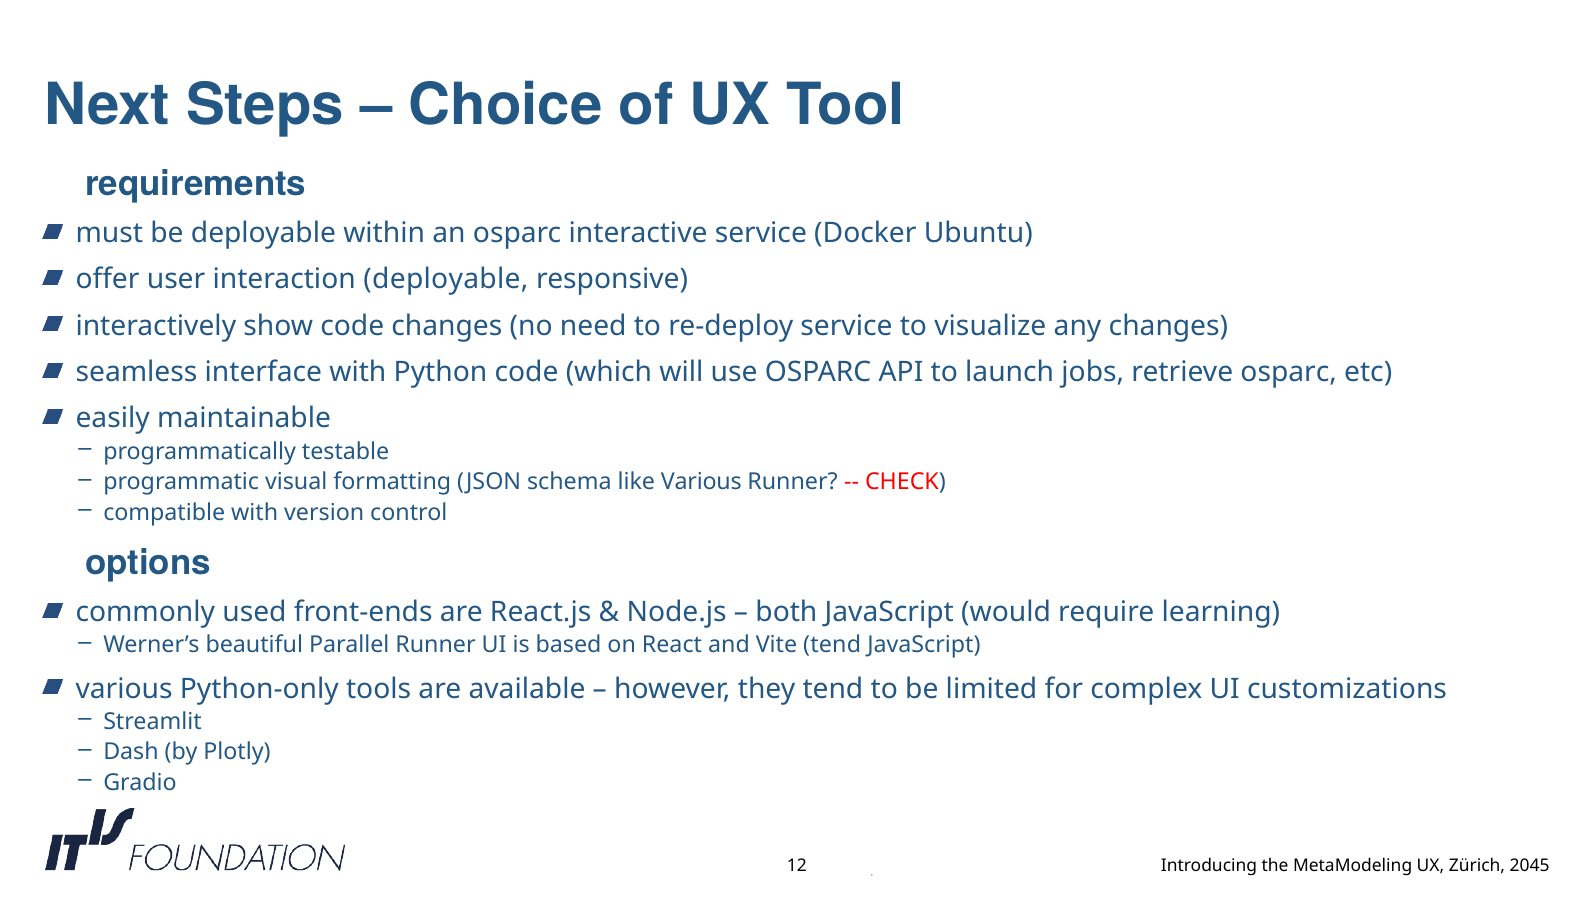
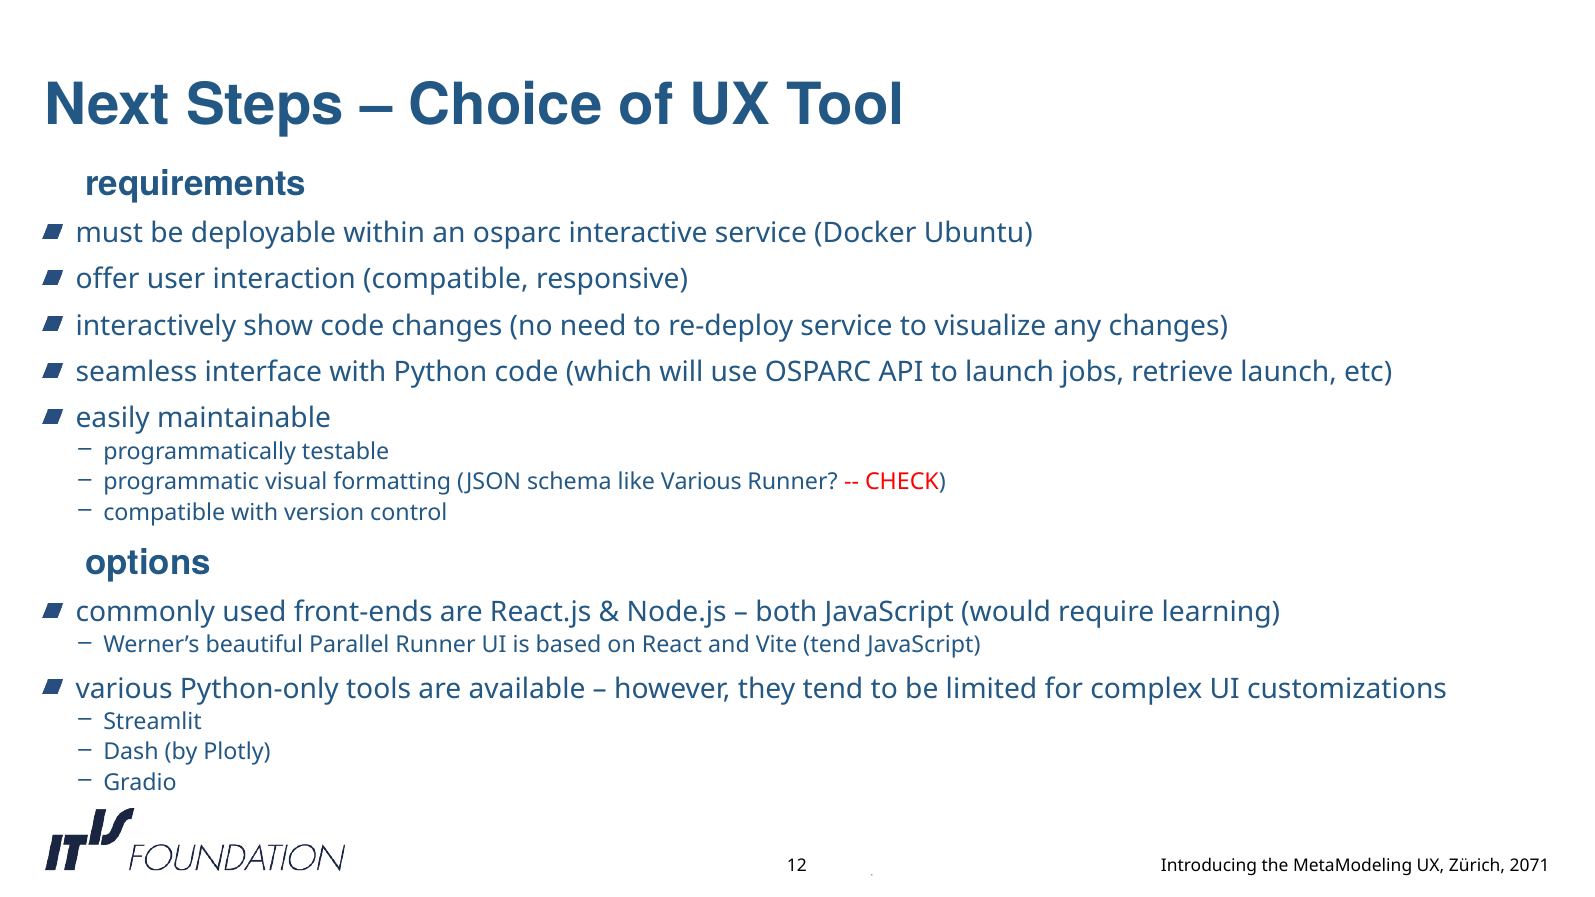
interaction deployable: deployable -> compatible
retrieve osparc: osparc -> launch
2045: 2045 -> 2071
